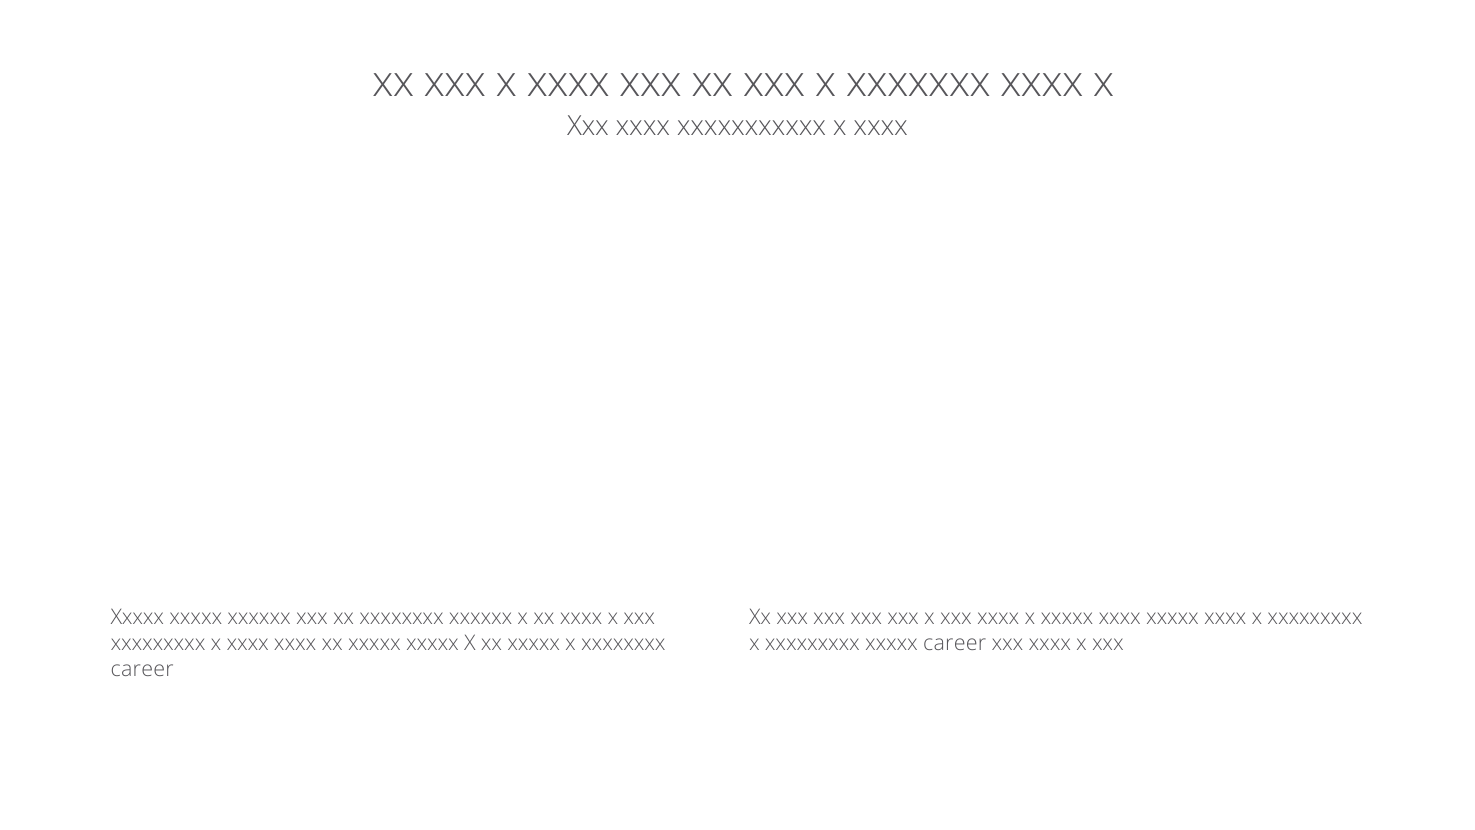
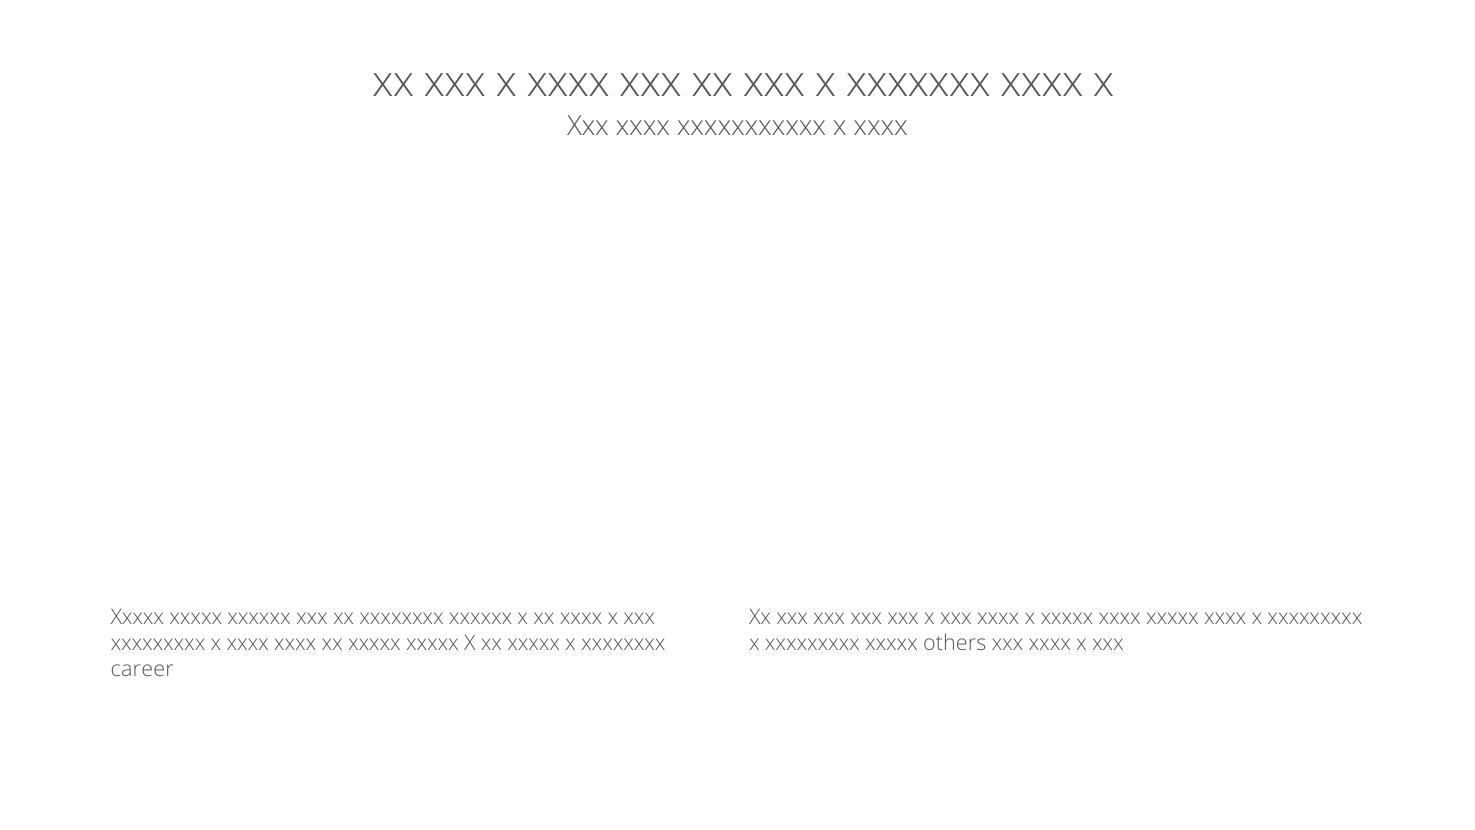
xxxxx career: career -> others
